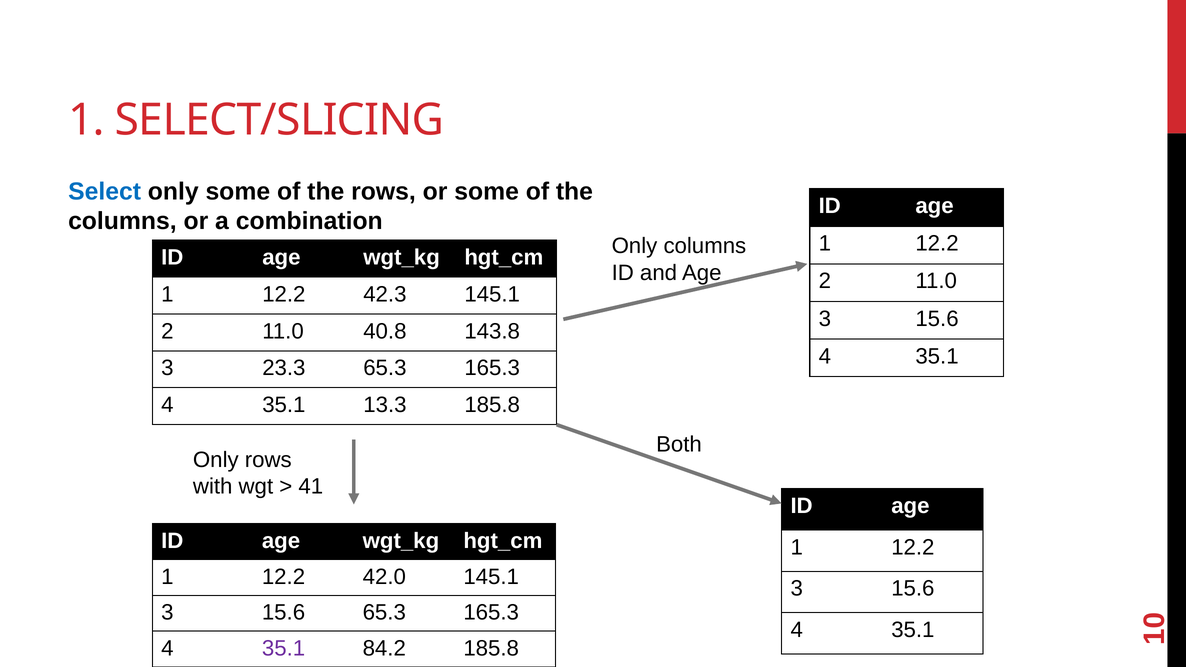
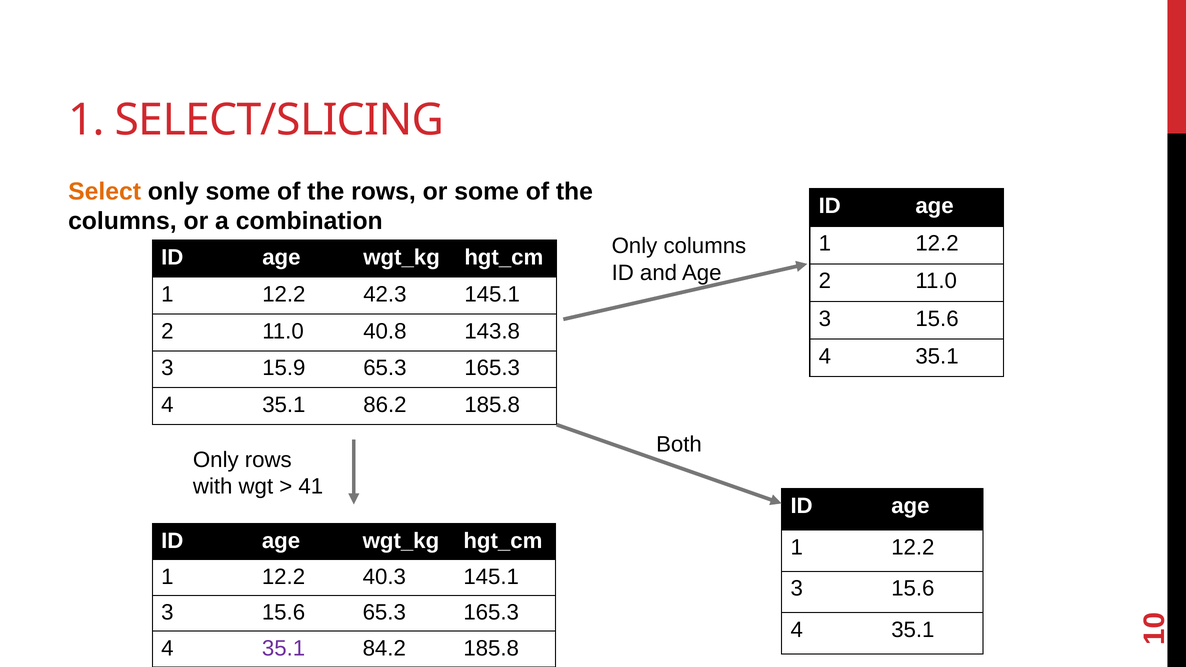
Select colour: blue -> orange
23.3: 23.3 -> 15.9
13.3: 13.3 -> 86.2
42.0: 42.0 -> 40.3
